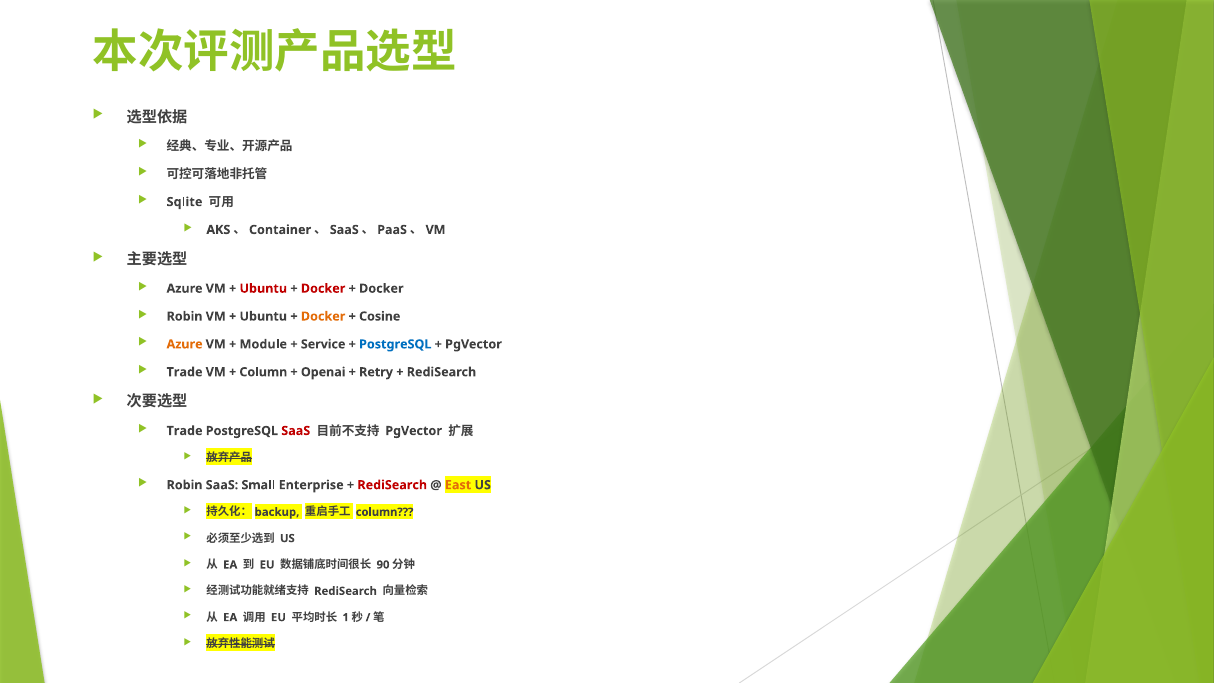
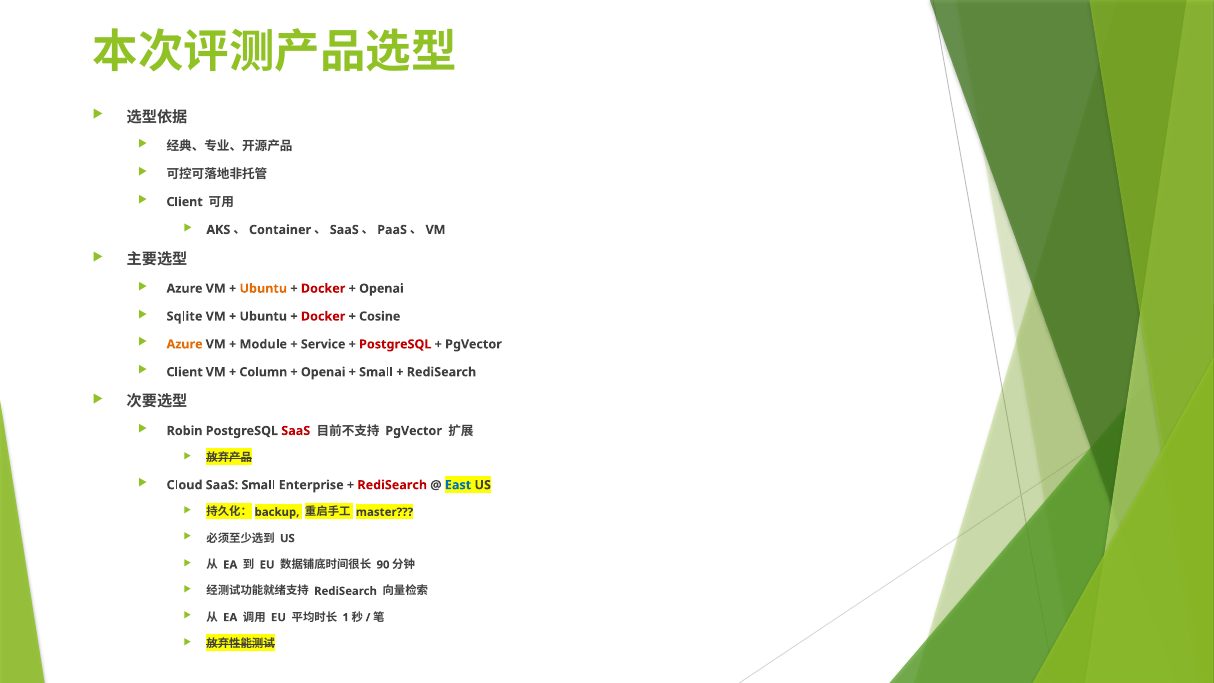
Sqlite at (184, 202): Sqlite -> Client
Ubuntu at (263, 288) colour: red -> orange
Docker at (381, 288): Docker -> Openai
Robin at (185, 316): Robin -> Sqlite
Docker at (323, 316) colour: orange -> red
PostgreSQL at (395, 344) colour: blue -> red
Trade at (185, 372): Trade -> Client
Retry at (376, 372): Retry -> Small
Trade at (185, 431): Trade -> Robin
Robin at (185, 485): Robin -> Cloud
East colour: orange -> blue
column at (385, 512): column -> master
